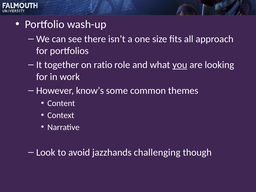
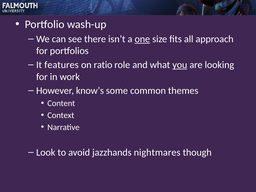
one underline: none -> present
together: together -> features
challenging: challenging -> nightmares
